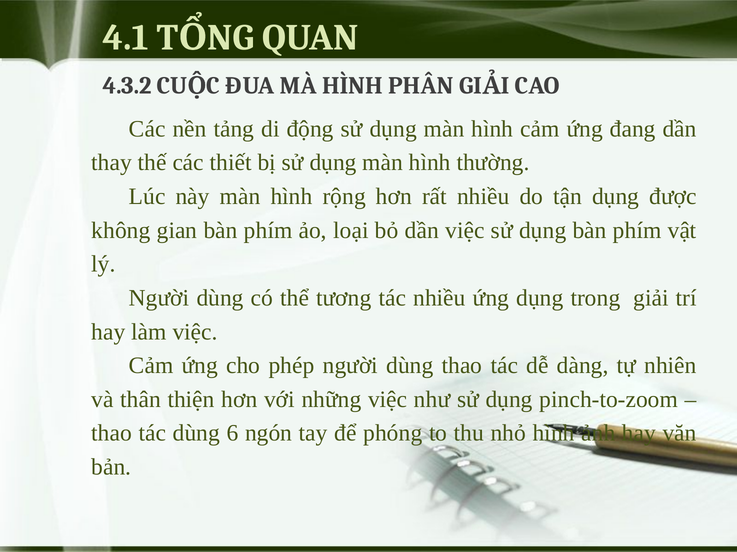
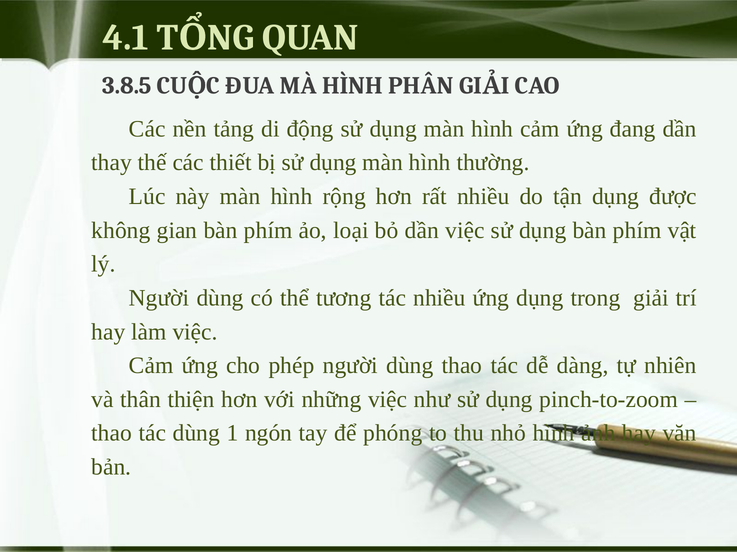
4.3.2: 4.3.2 -> 3.8.5
6: 6 -> 1
